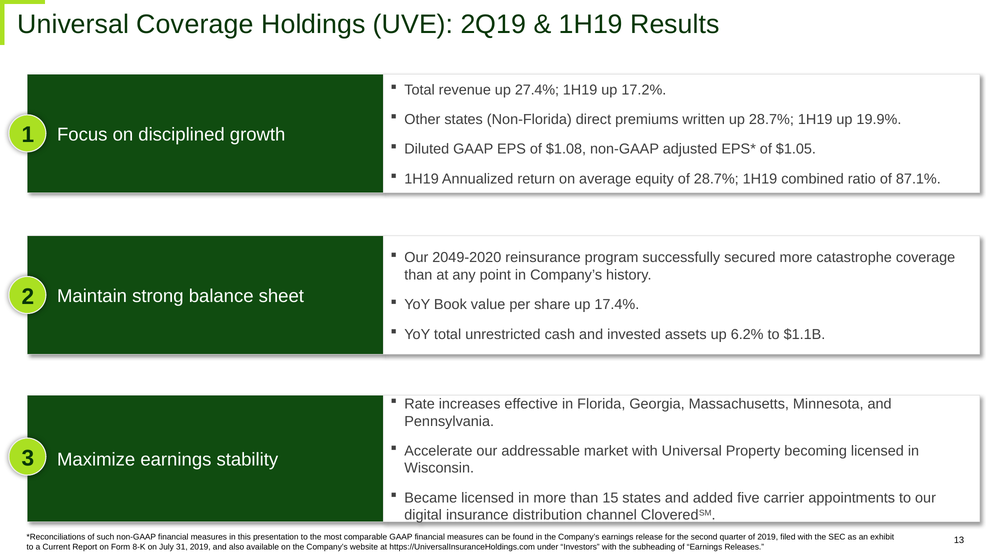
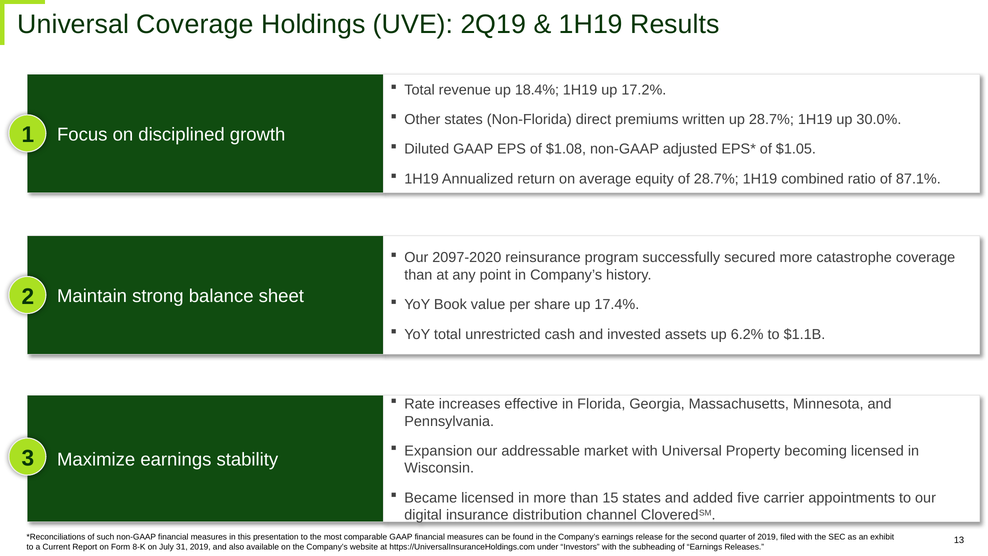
27.4%: 27.4% -> 18.4%
19.9%: 19.9% -> 30.0%
2049-2020: 2049-2020 -> 2097-2020
Accelerate: Accelerate -> Expansion
